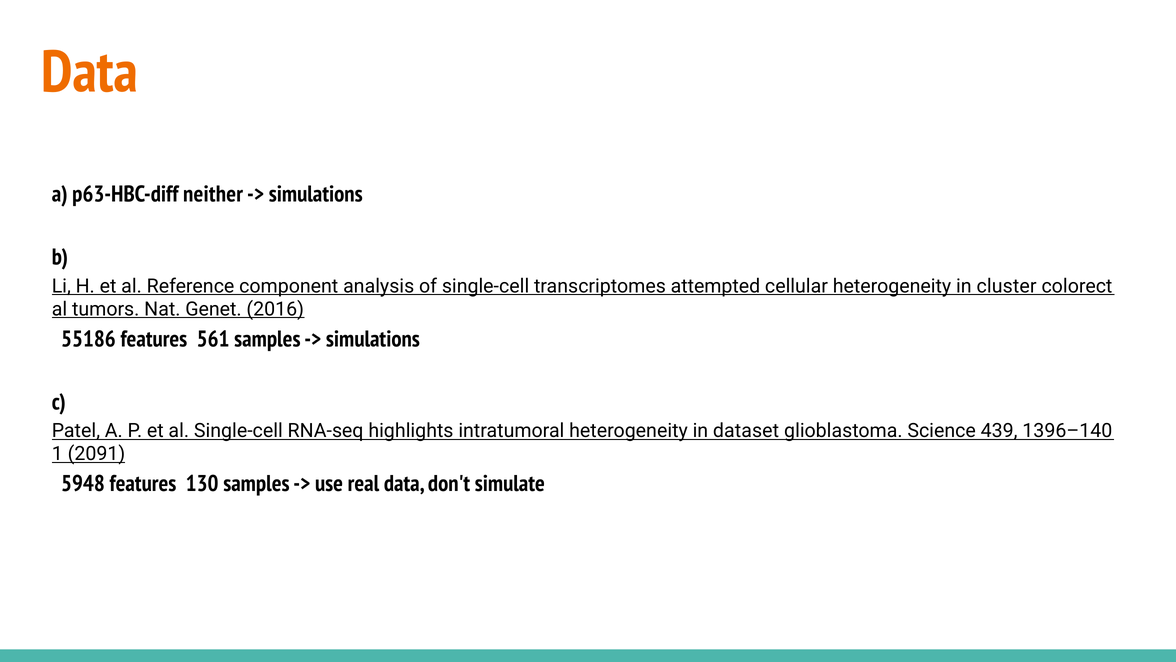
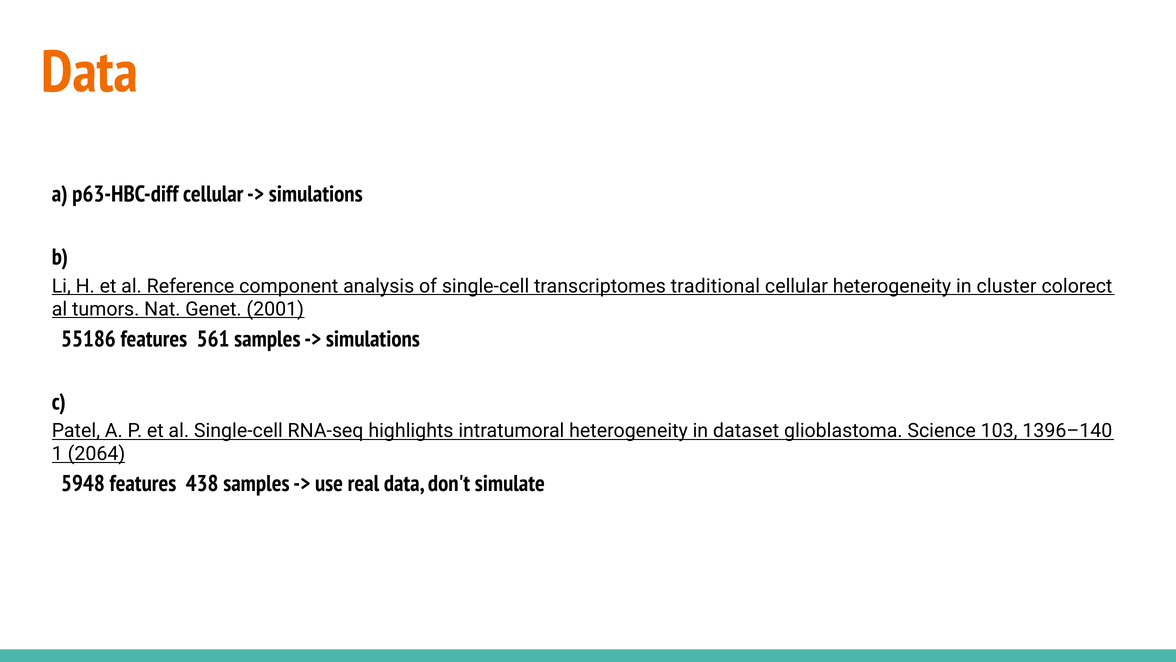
p63-HBC-diff neither: neither -> cellular
attempted: attempted -> traditional
2016: 2016 -> 2001
439: 439 -> 103
2091: 2091 -> 2064
130: 130 -> 438
